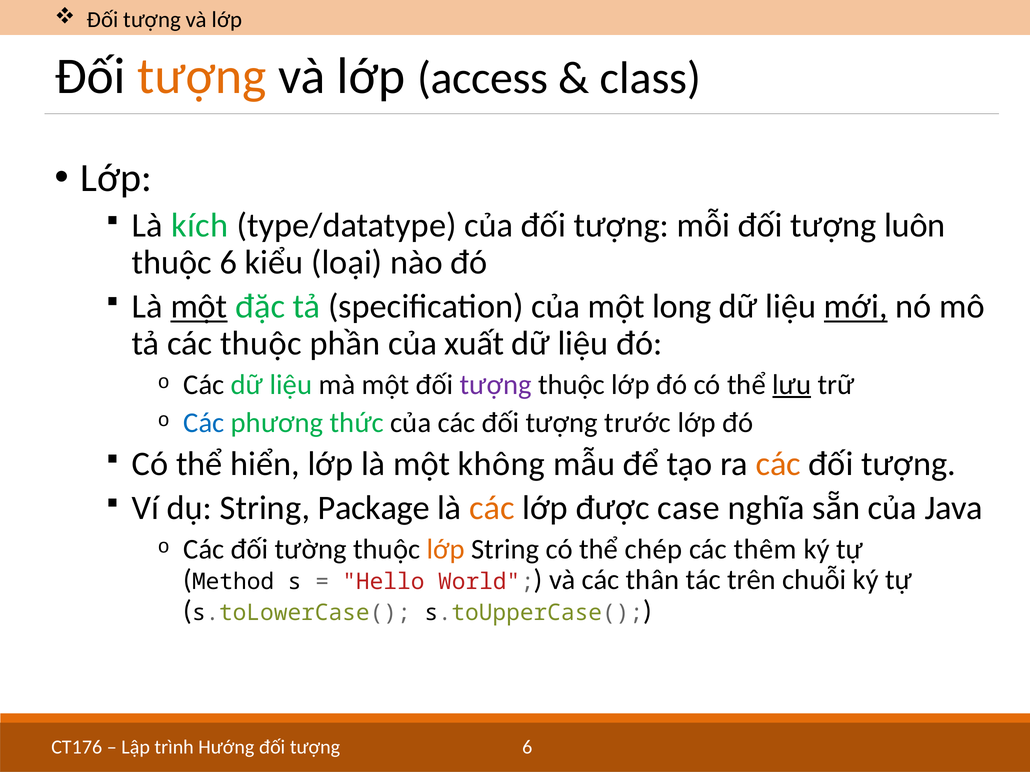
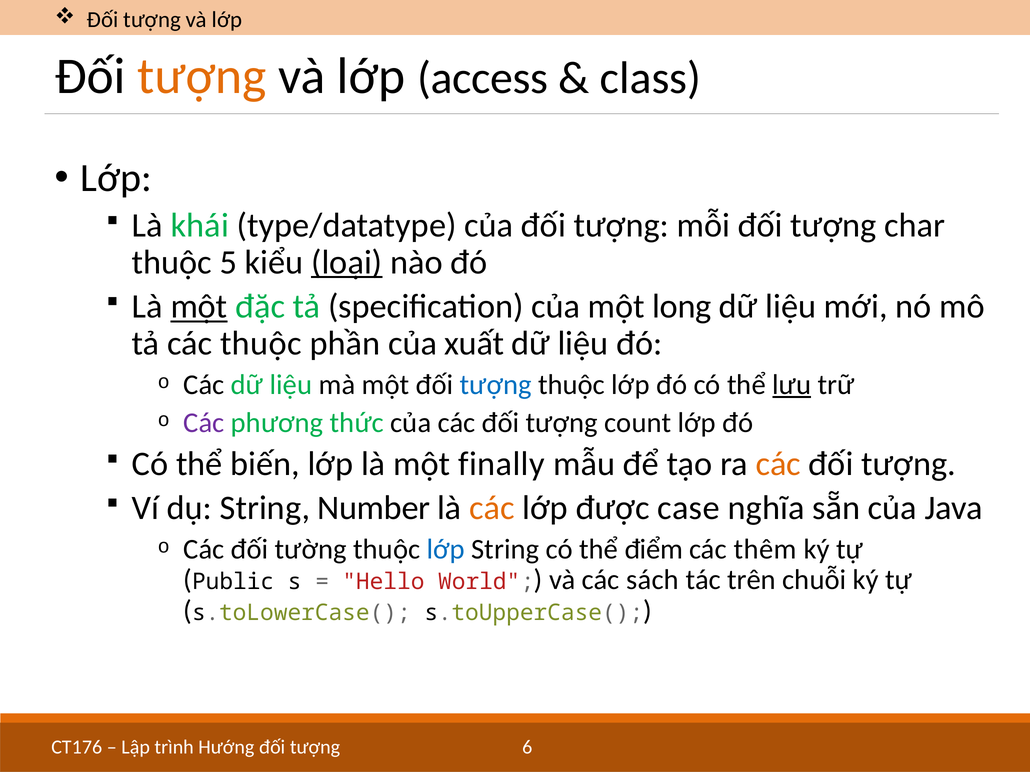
kích: kích -> khái
luôn: luôn -> char
thuộc 6: 6 -> 5
loại underline: none -> present
mới underline: present -> none
tượng at (496, 385) colour: purple -> blue
Các at (204, 423) colour: blue -> purple
trước: trước -> count
hiển: hiển -> biến
không: không -> finally
Package: Package -> Number
lớp at (446, 549) colour: orange -> blue
chép: chép -> điểm
Method: Method -> Public
thân: thân -> sách
